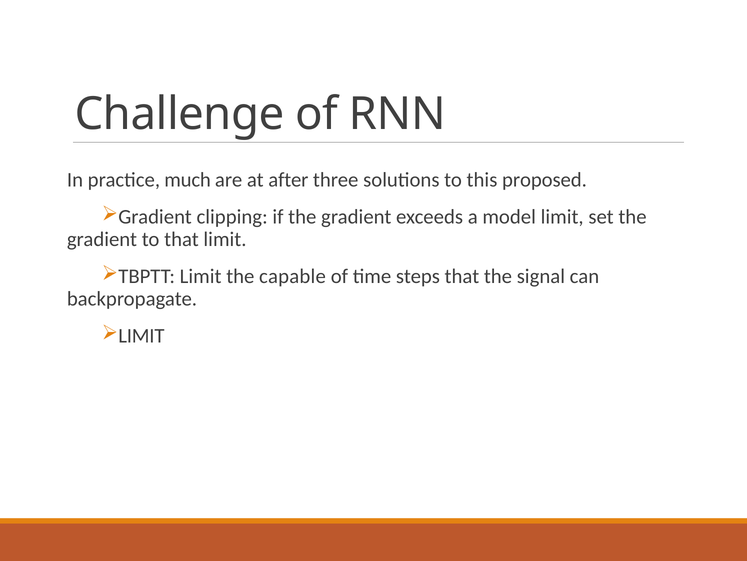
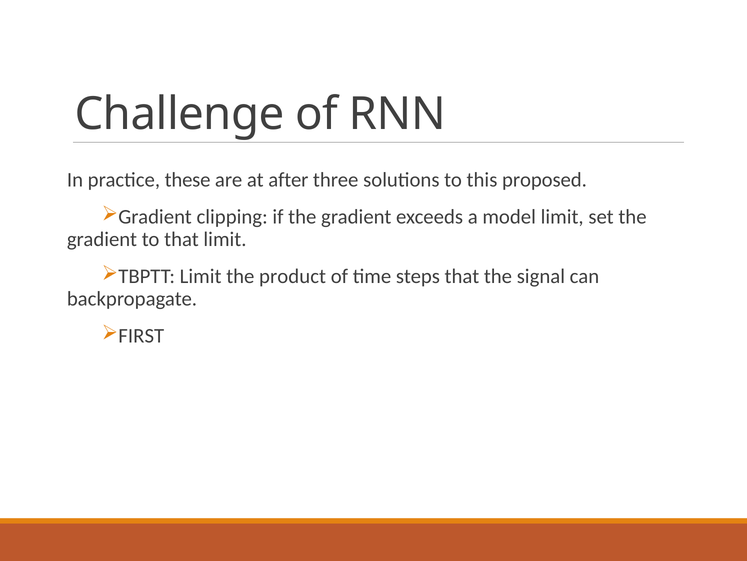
much: much -> these
capable: capable -> product
LIMIT at (141, 336): LIMIT -> FIRST
